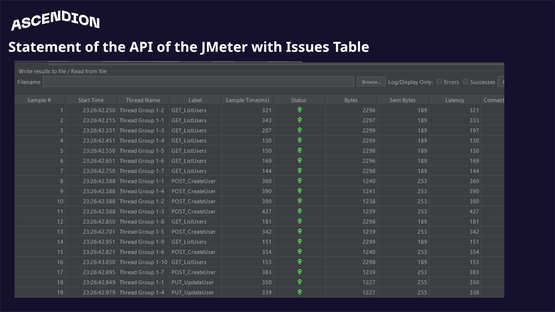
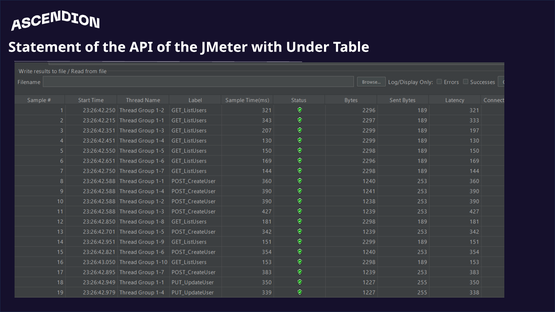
Issues: Issues -> Under
